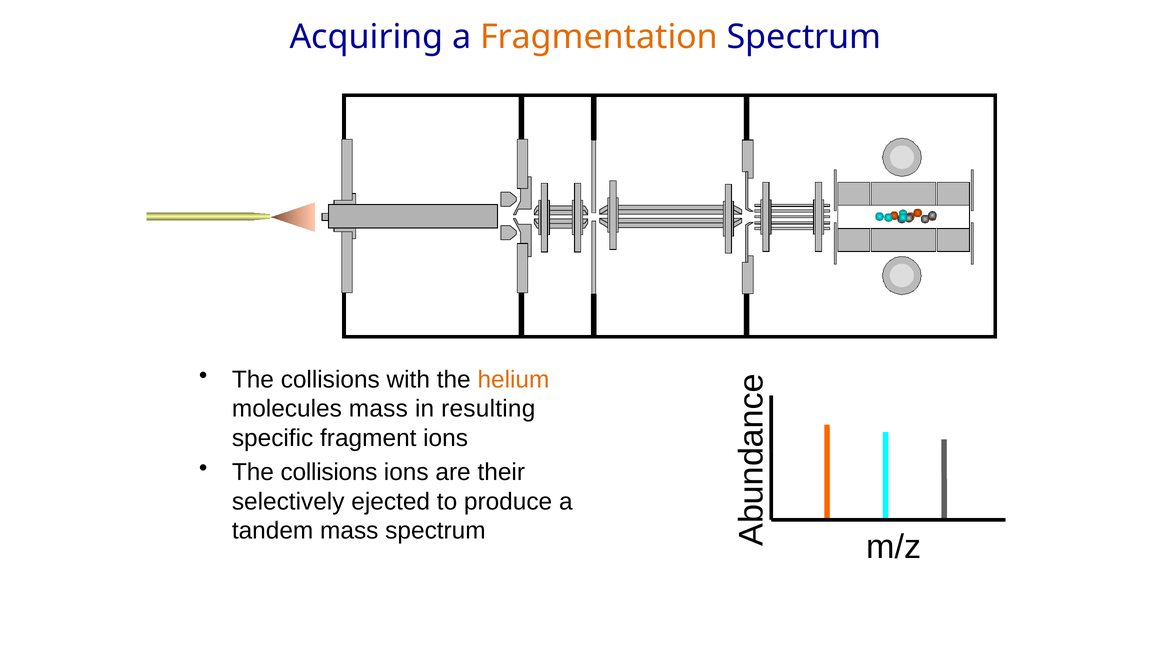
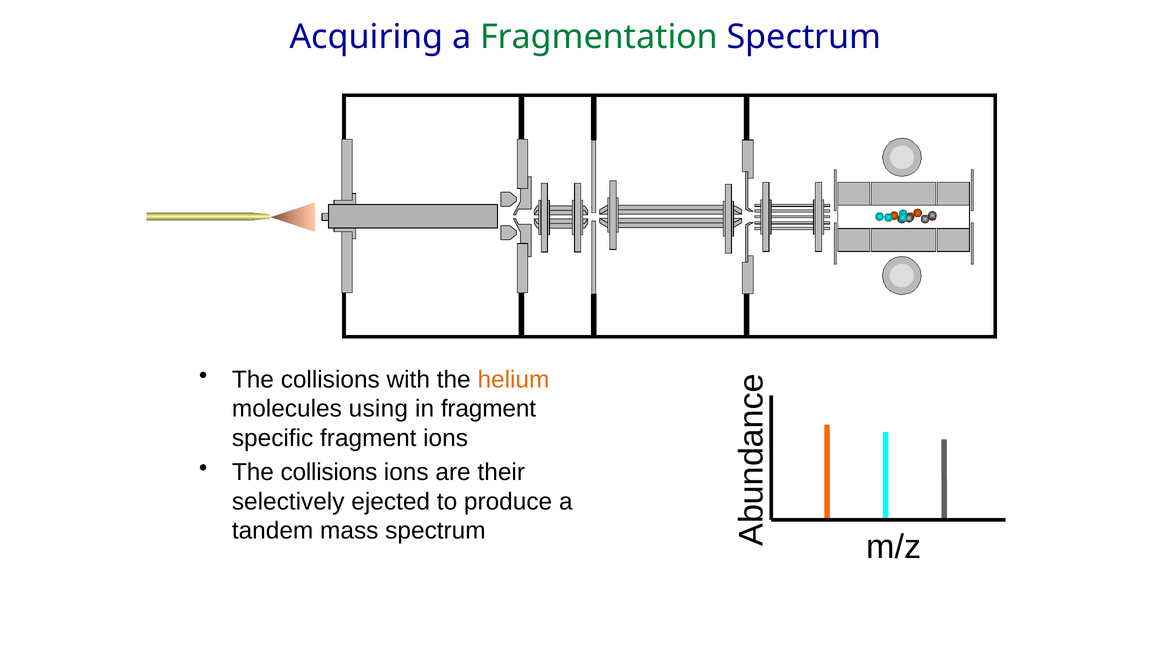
Fragmentation colour: orange -> green
molecules mass: mass -> using
in resulting: resulting -> fragment
